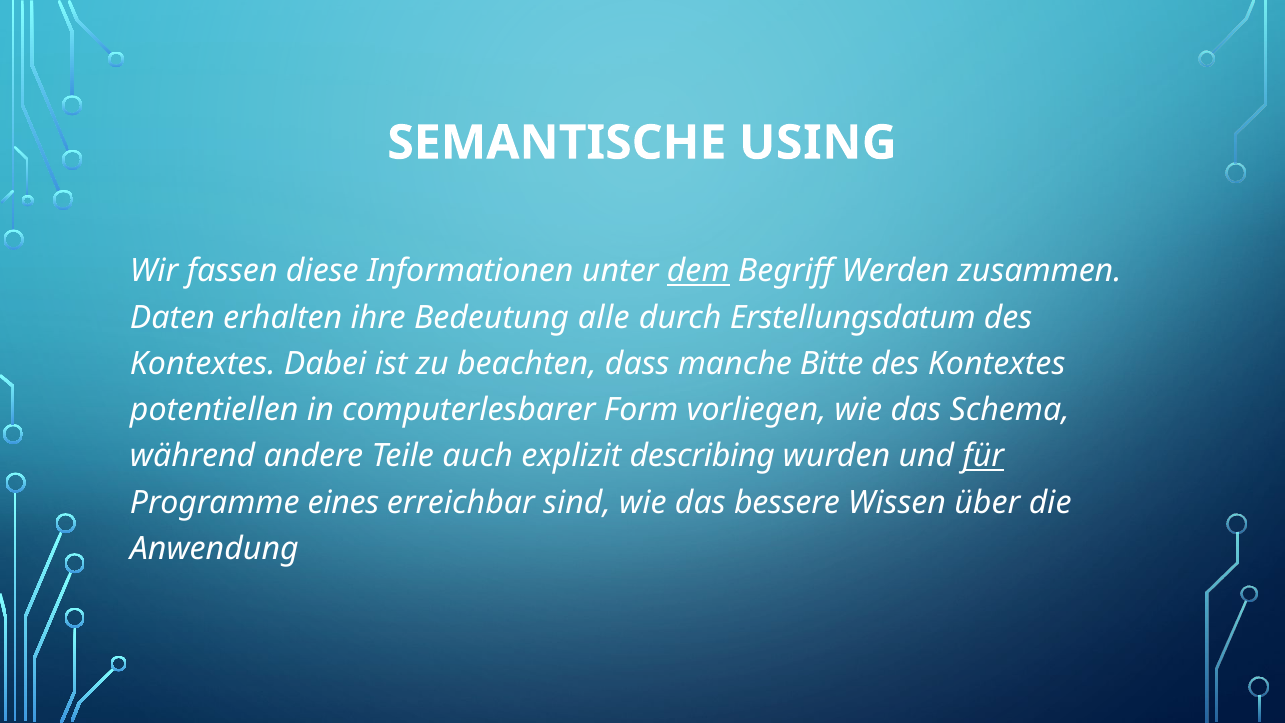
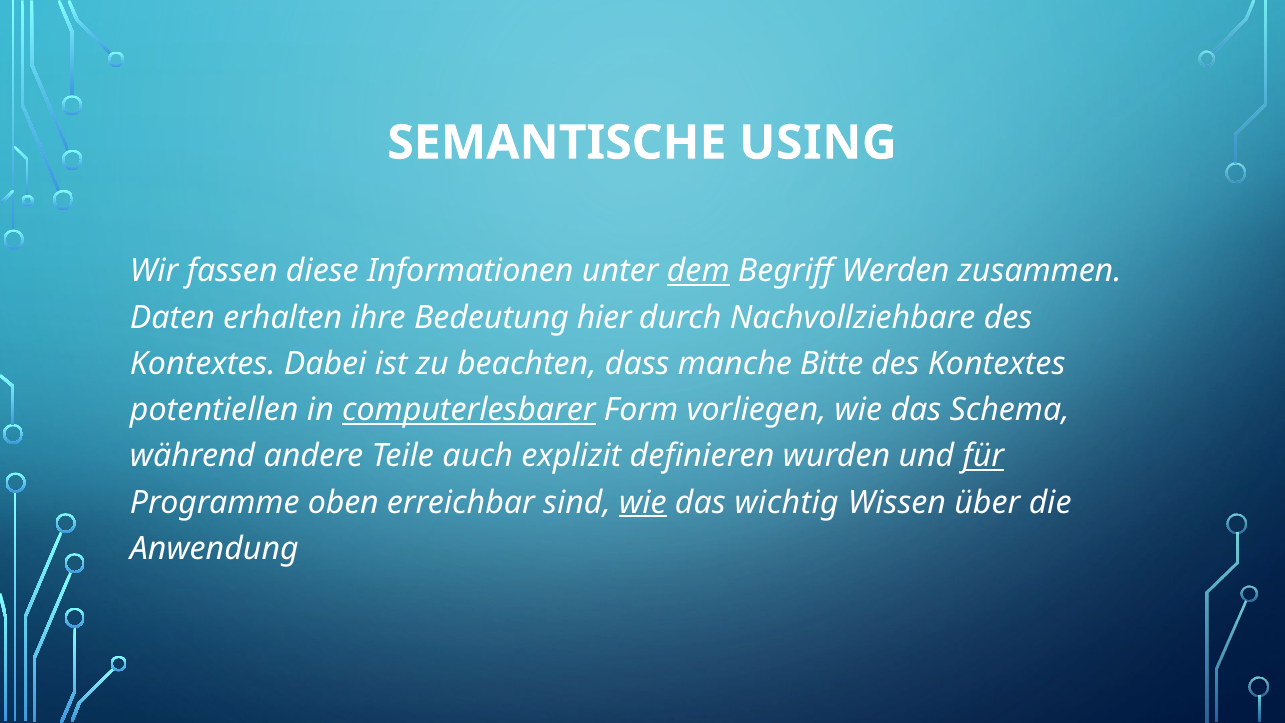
alle: alle -> hier
Erstellungsdatum: Erstellungsdatum -> Nachvollziehbare
computerlesbarer underline: none -> present
describing: describing -> definieren
eines: eines -> oben
wie at (643, 502) underline: none -> present
bessere: bessere -> wichtig
